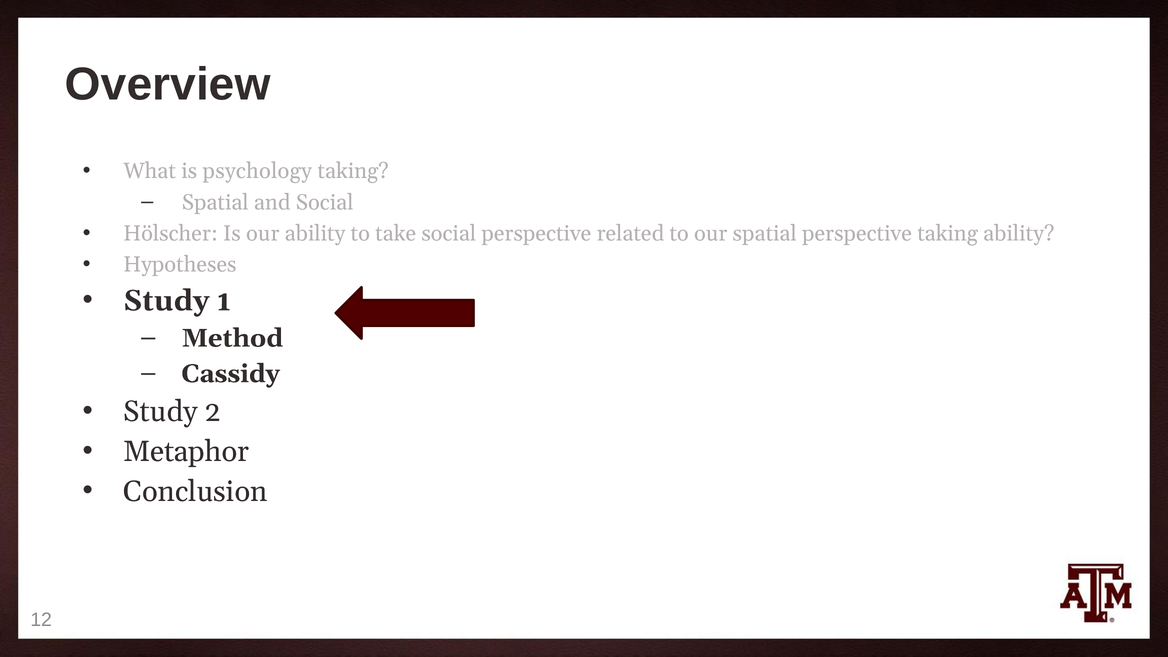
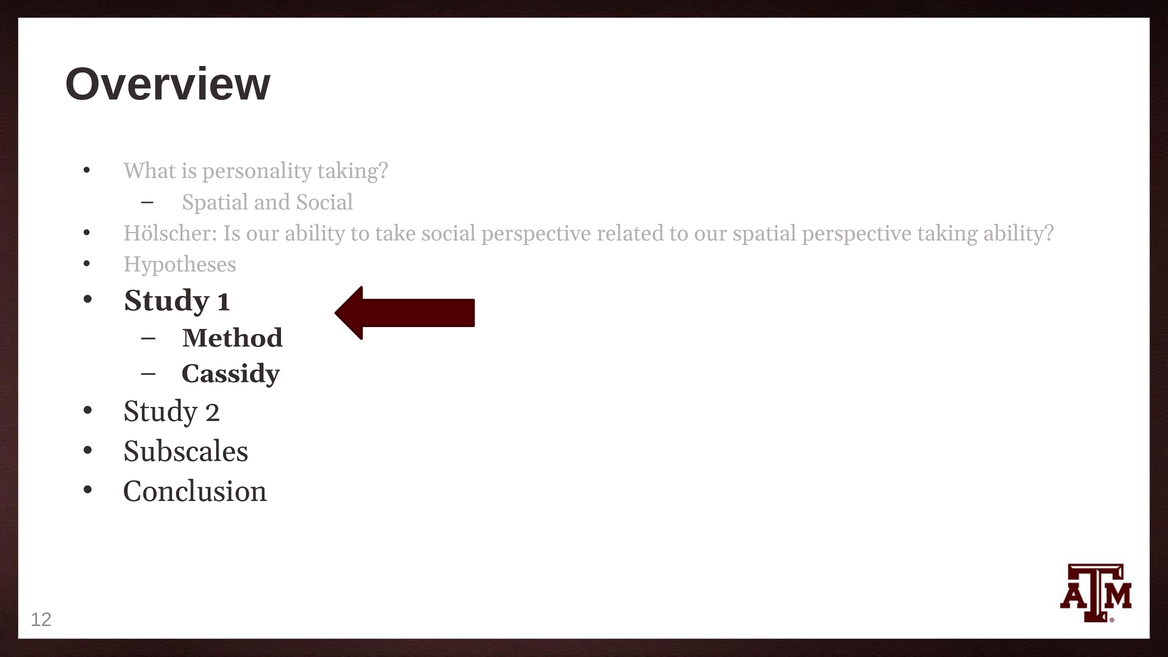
psychology: psychology -> personality
Metaphor: Metaphor -> Subscales
